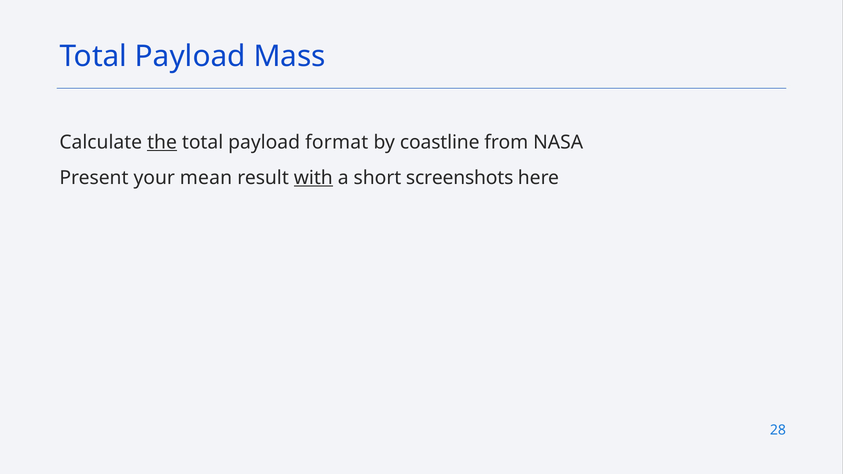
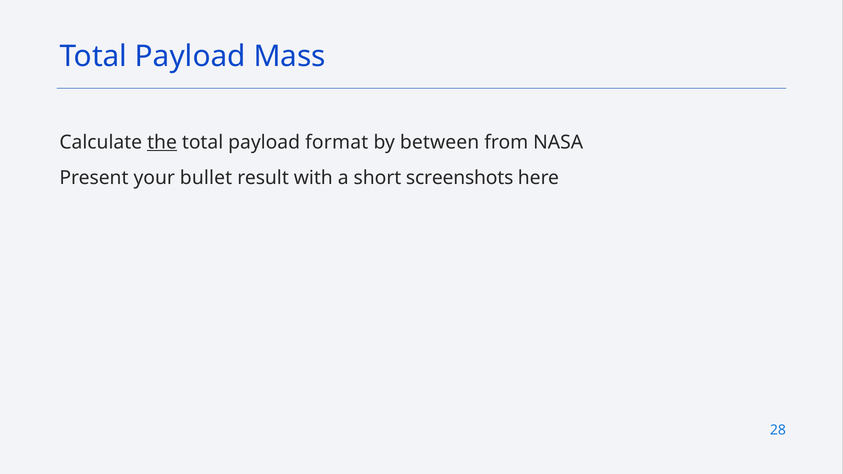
coastline: coastline -> between
mean: mean -> bullet
with underline: present -> none
